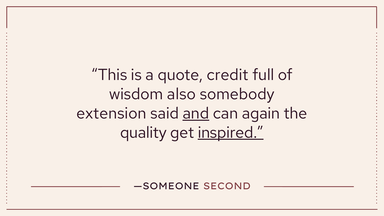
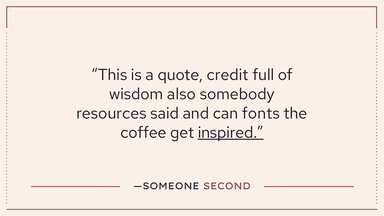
extension: extension -> resources
and underline: present -> none
again: again -> fonts
quality: quality -> coffee
